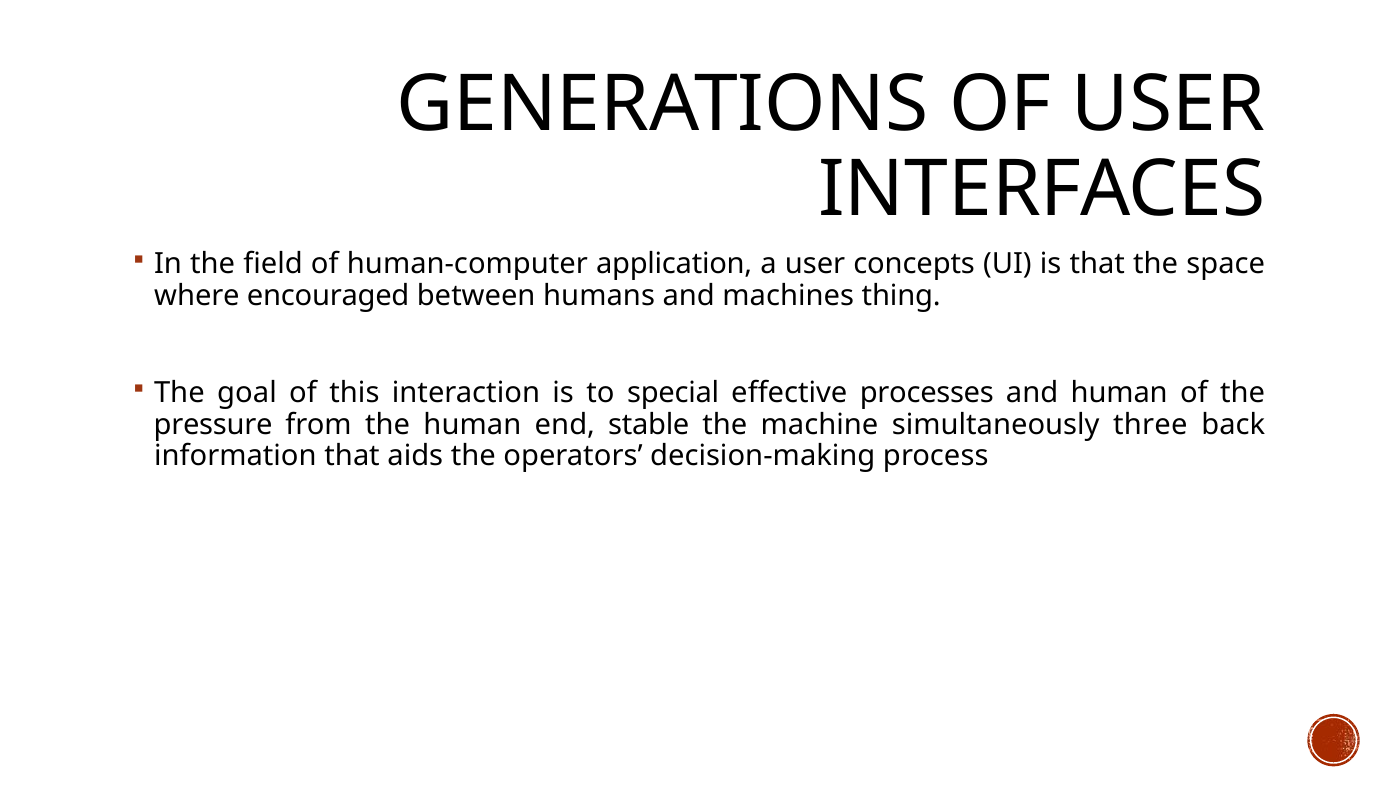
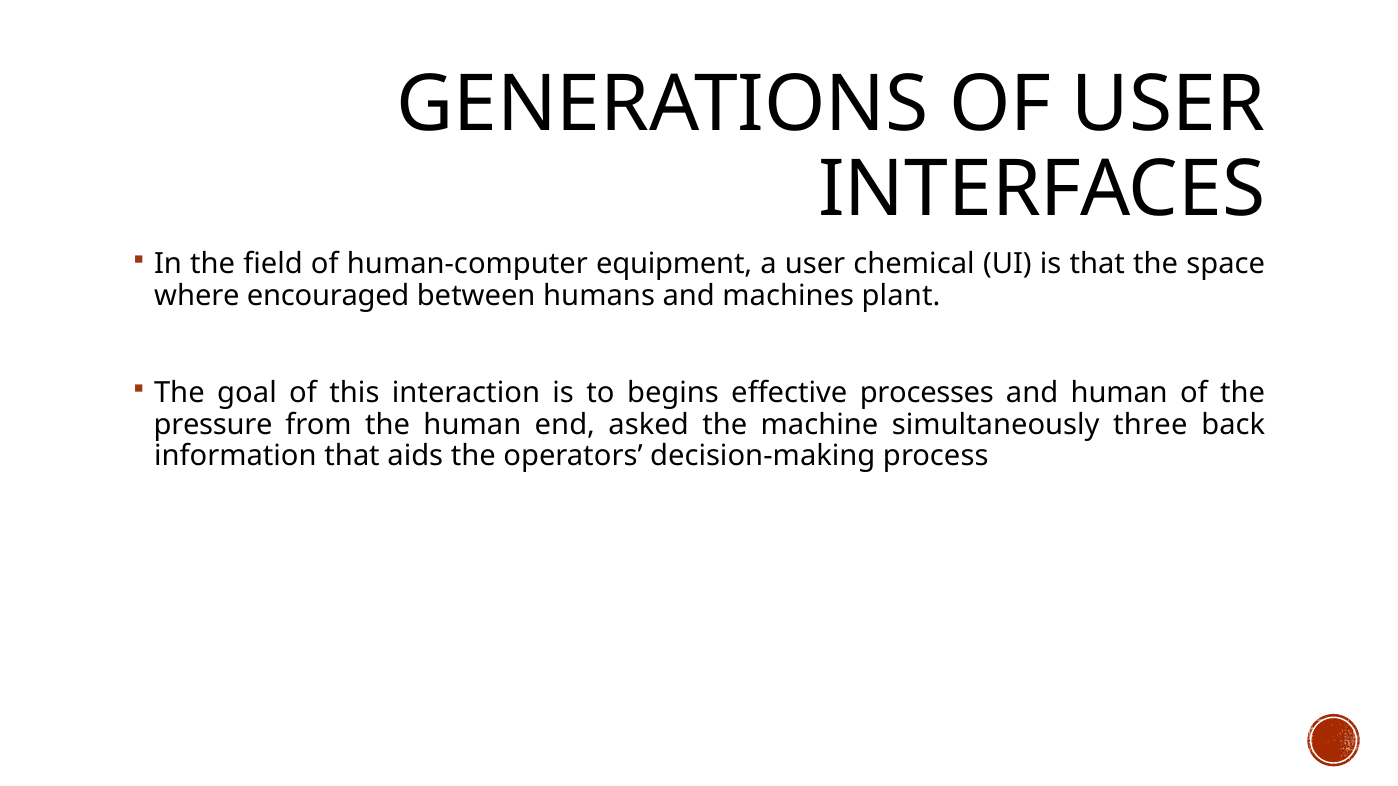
application: application -> equipment
concepts: concepts -> chemical
thing: thing -> plant
special: special -> begins
stable: stable -> asked
